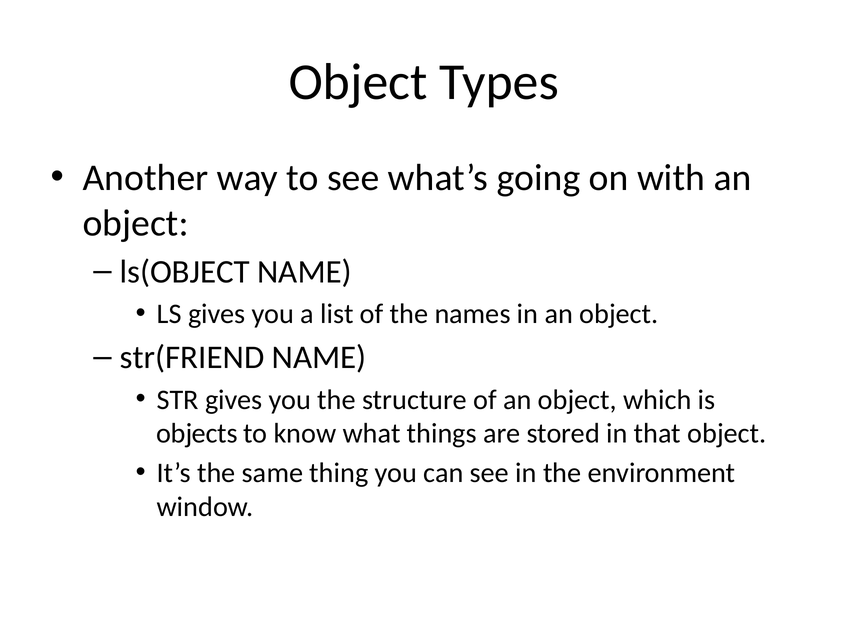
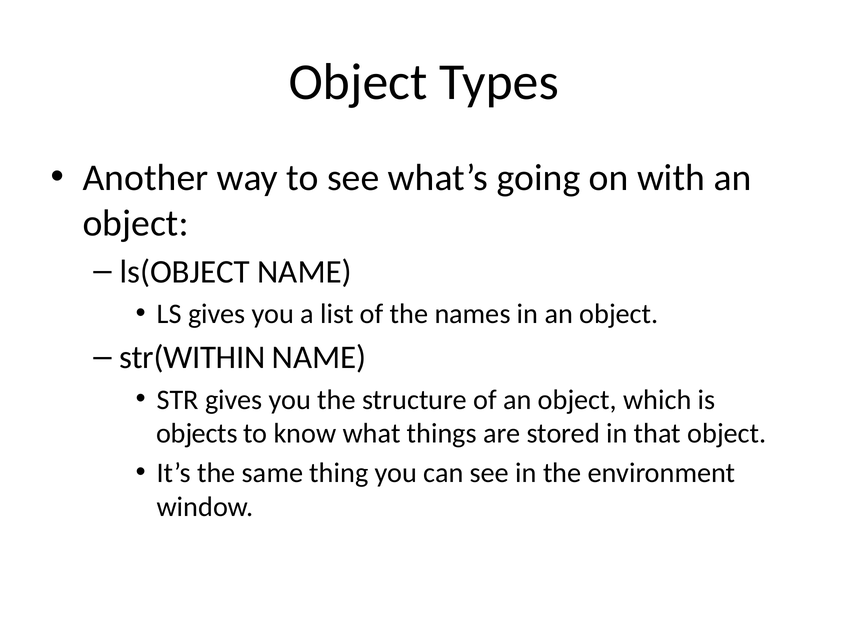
str(FRIEND: str(FRIEND -> str(WITHIN
